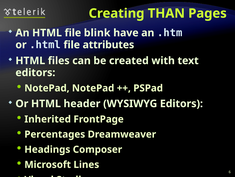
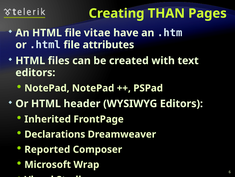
blink: blink -> vitae
Percentages: Percentages -> Declarations
Headings: Headings -> Reported
Lines: Lines -> Wrap
